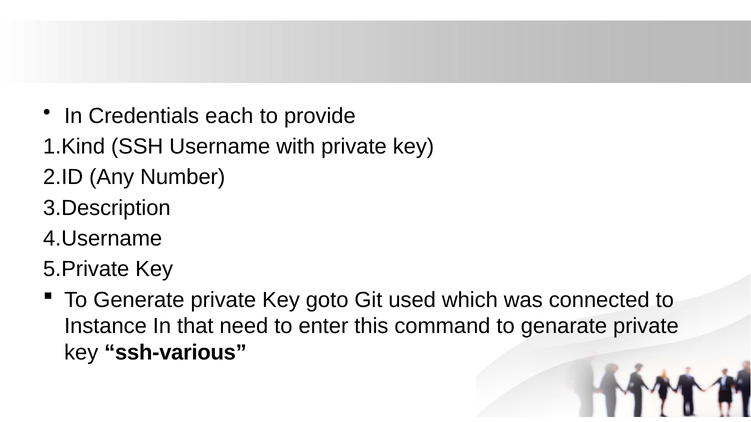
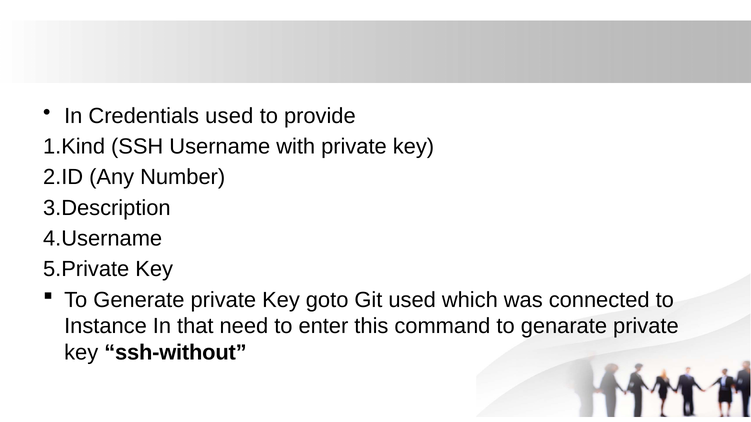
Credentials each: each -> used
ssh-various: ssh-various -> ssh-without
